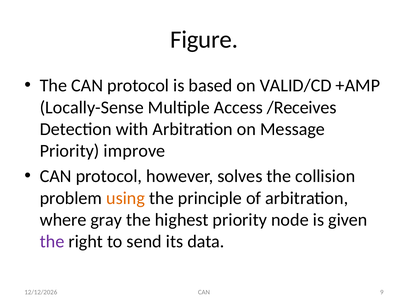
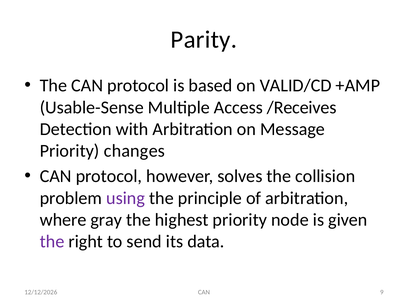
Figure: Figure -> Parity
Locally-Sense: Locally-Sense -> Usable-Sense
improve: improve -> changes
using colour: orange -> purple
